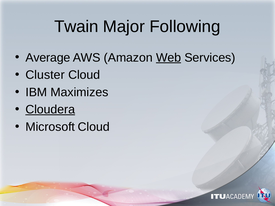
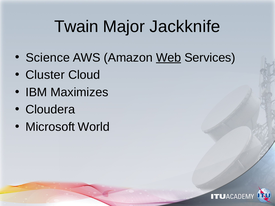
Following: Following -> Jackknife
Average: Average -> Science
Cloudera underline: present -> none
Microsoft Cloud: Cloud -> World
